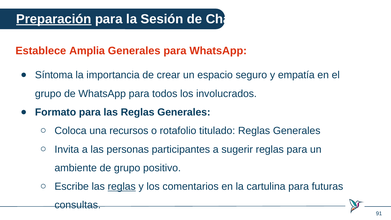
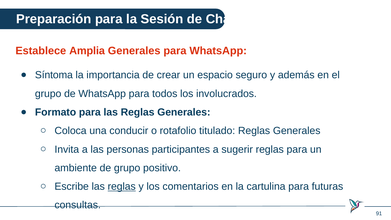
Preparación underline: present -> none
empatía: empatía -> además
recursos: recursos -> conducir
